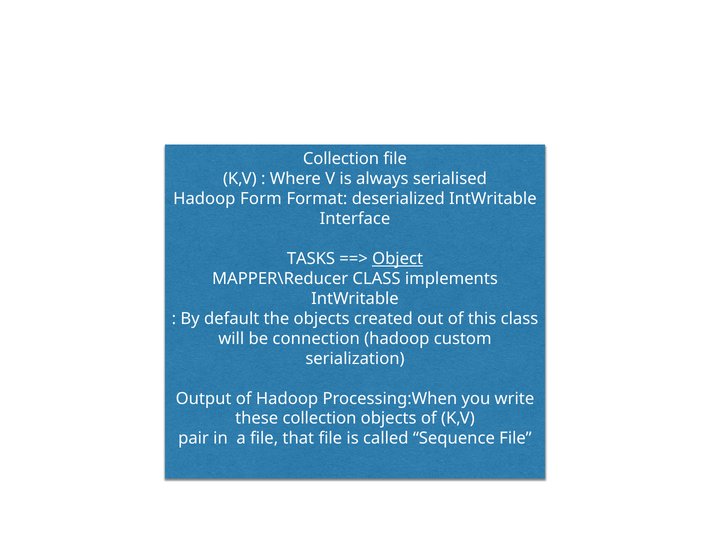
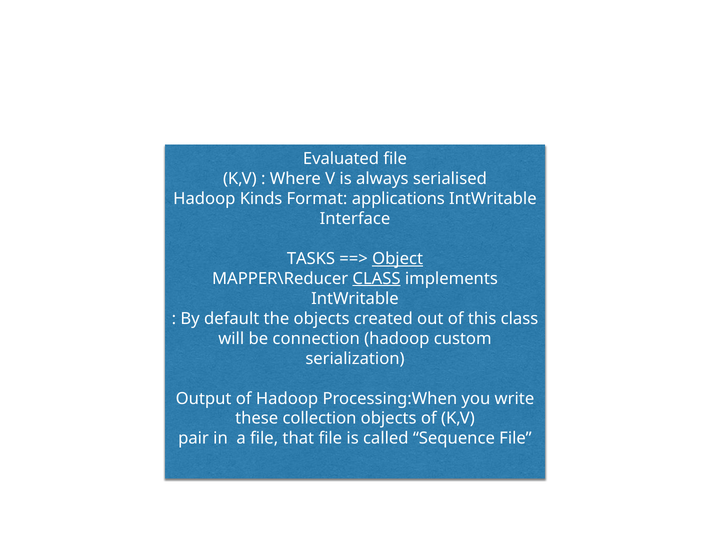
Collection at (341, 159): Collection -> Evaluated
Form: Form -> Kinds
deserialized: deserialized -> applications
CLASS at (377, 278) underline: none -> present
